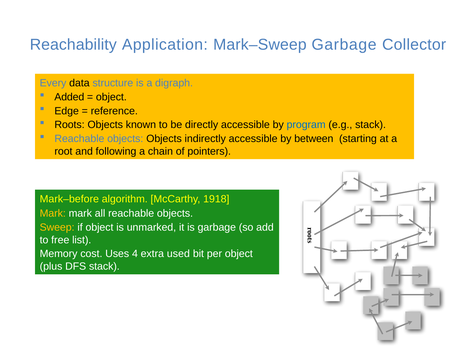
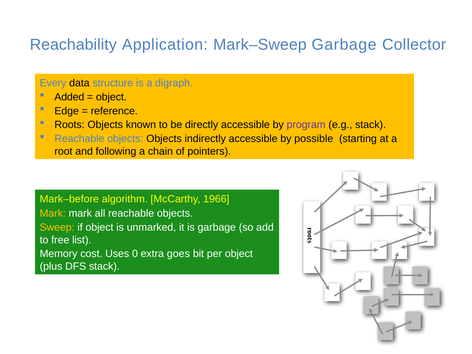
program colour: blue -> purple
between: between -> possible
1918: 1918 -> 1966
4: 4 -> 0
used: used -> goes
